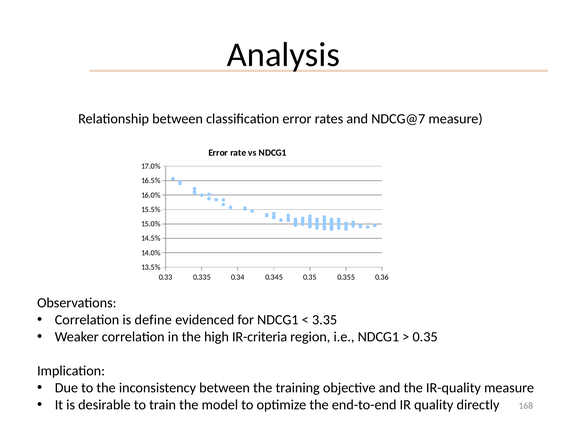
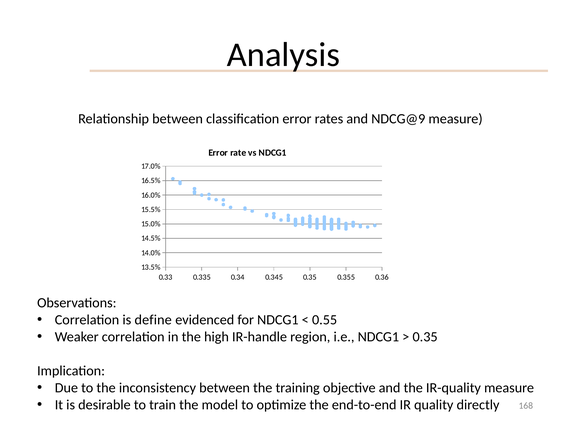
NDCG@7: NDCG@7 -> NDCG@9
3.35: 3.35 -> 0.55
IR-criteria: IR-criteria -> IR-handle
